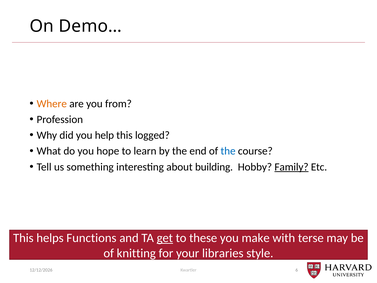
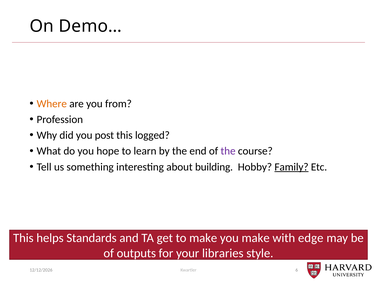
help: help -> post
the at (228, 151) colour: blue -> purple
Functions: Functions -> Standards
get underline: present -> none
to these: these -> make
terse: terse -> edge
knitting: knitting -> outputs
